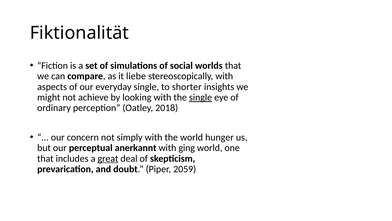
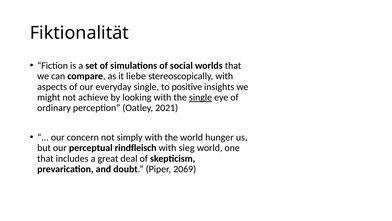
shorter: shorter -> positive
2018: 2018 -> 2021
anerkannt: anerkannt -> rindfleisch
ging: ging -> sieg
great underline: present -> none
2059: 2059 -> 2069
